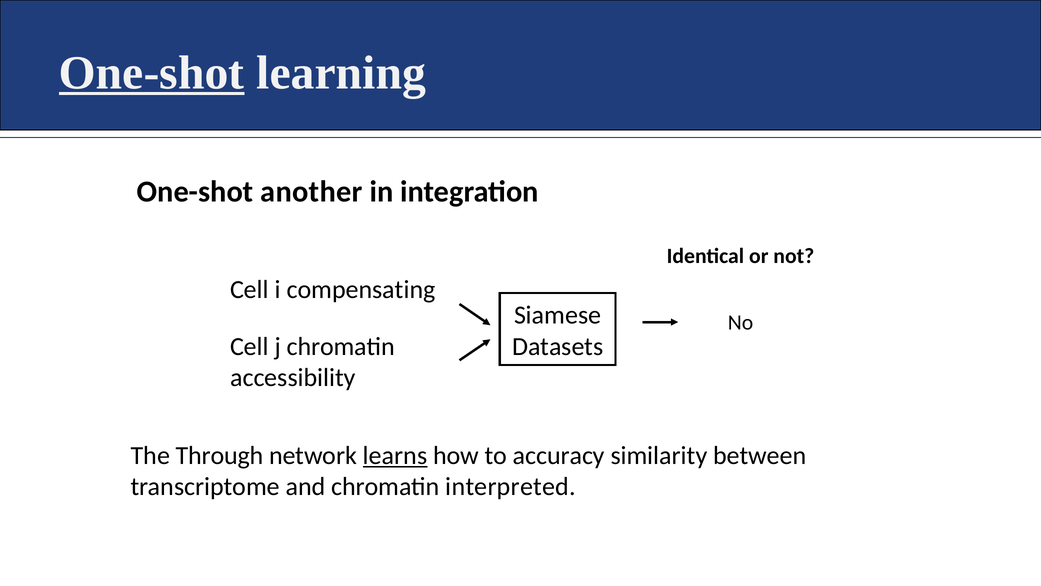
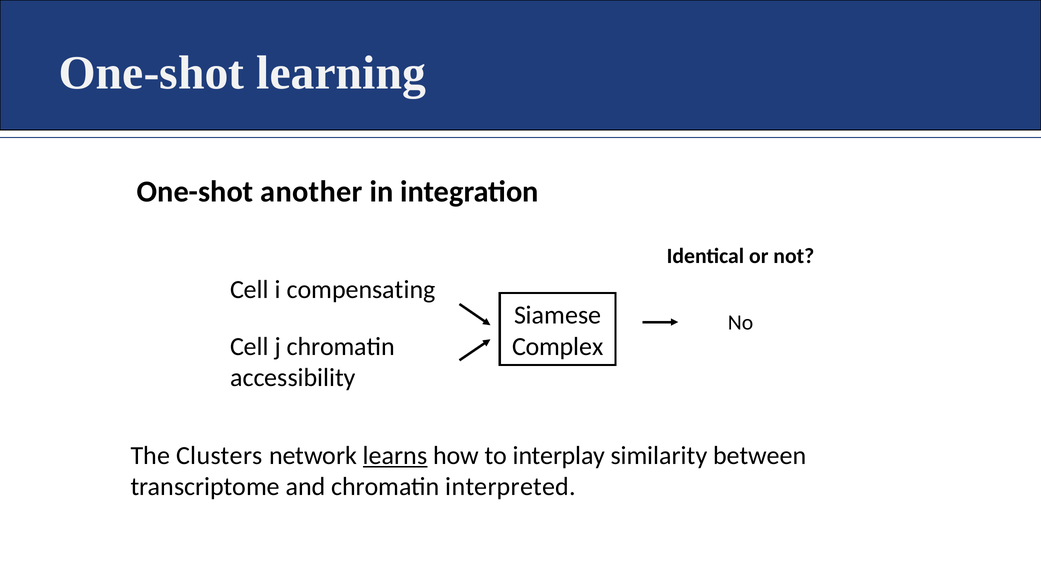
One-shot at (152, 73) underline: present -> none
Datasets: Datasets -> Complex
Through: Through -> Clusters
accuracy: accuracy -> interplay
